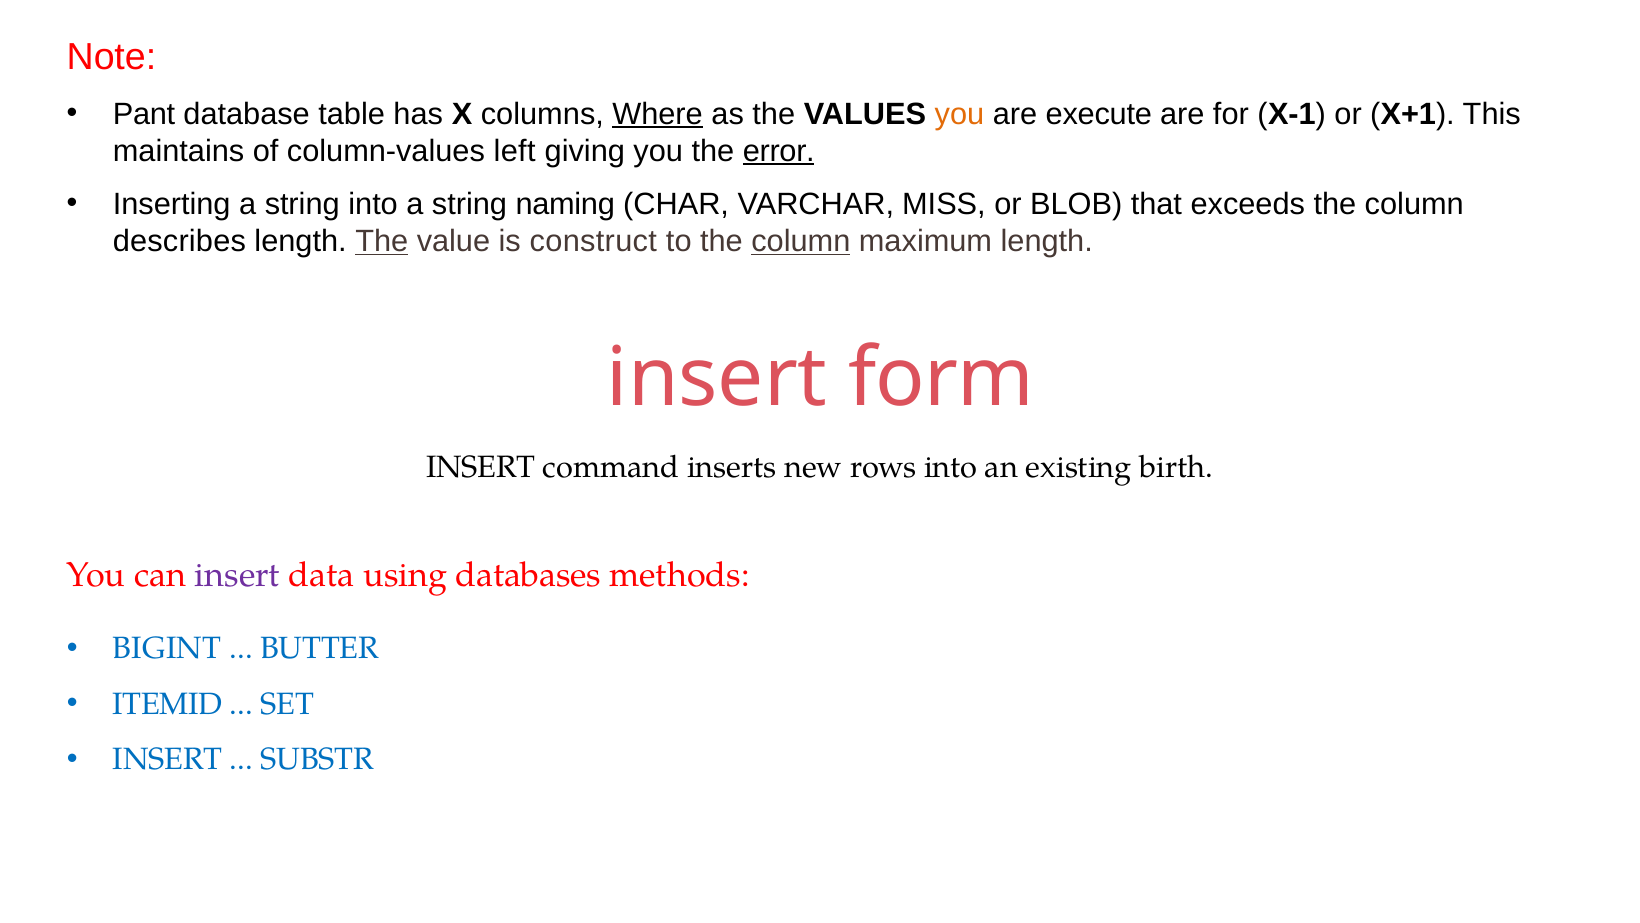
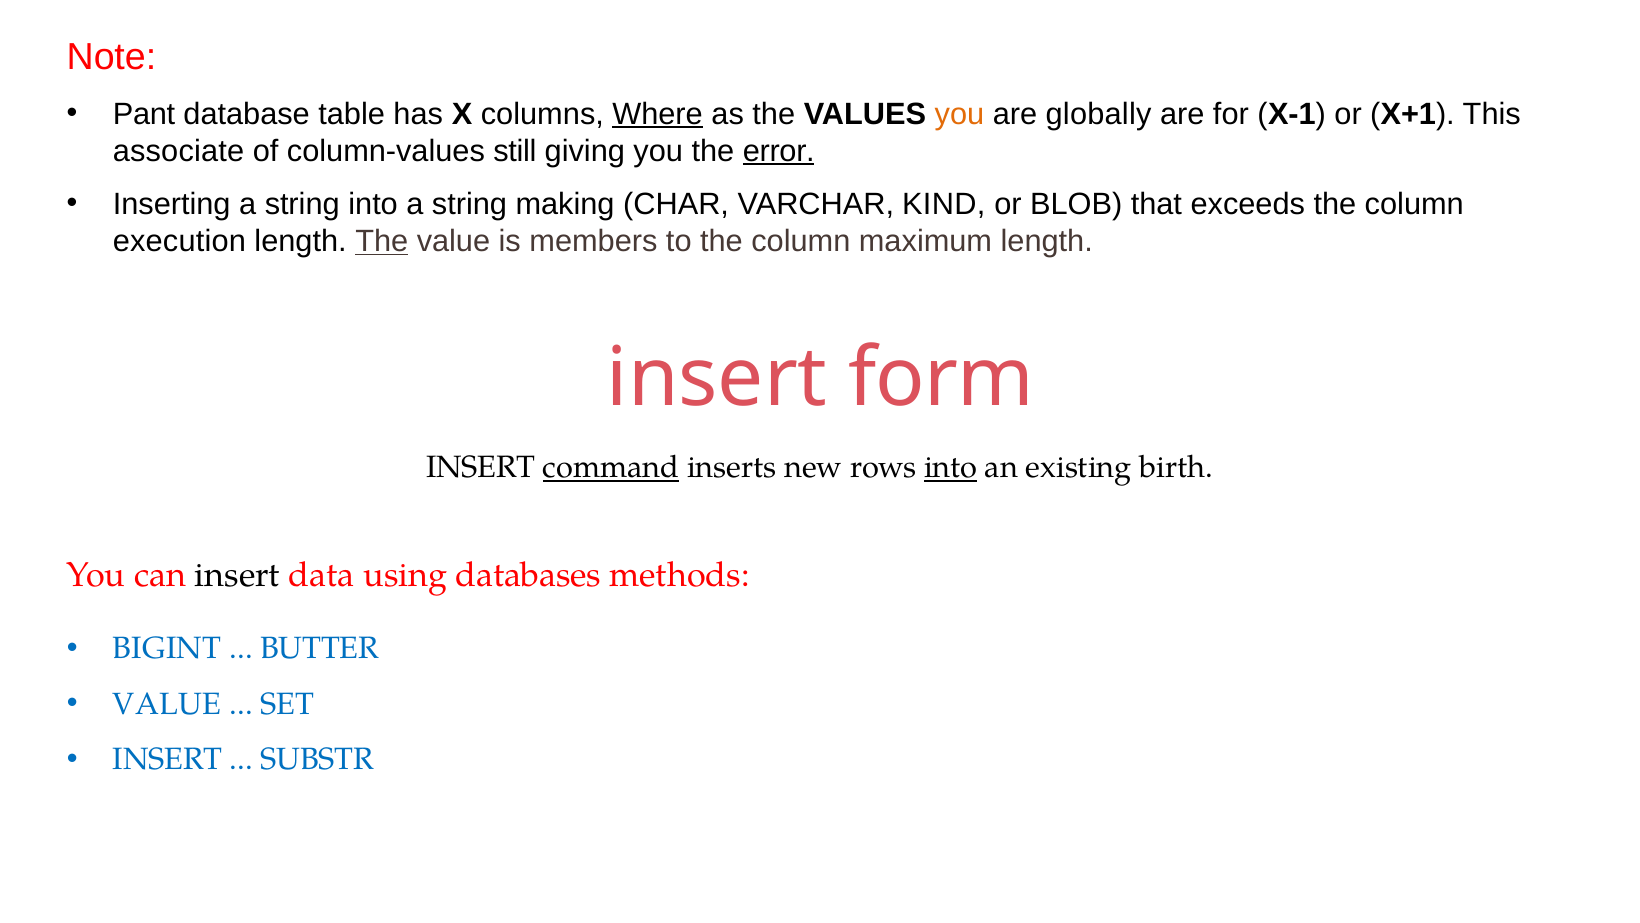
execute: execute -> globally
maintains: maintains -> associate
left: left -> still
naming: naming -> making
MISS: MISS -> KIND
describes: describes -> execution
construct: construct -> members
column at (801, 241) underline: present -> none
command underline: none -> present
into at (951, 467) underline: none -> present
insert at (237, 575) colour: purple -> black
ITEMID at (168, 704): ITEMID -> VALUE
